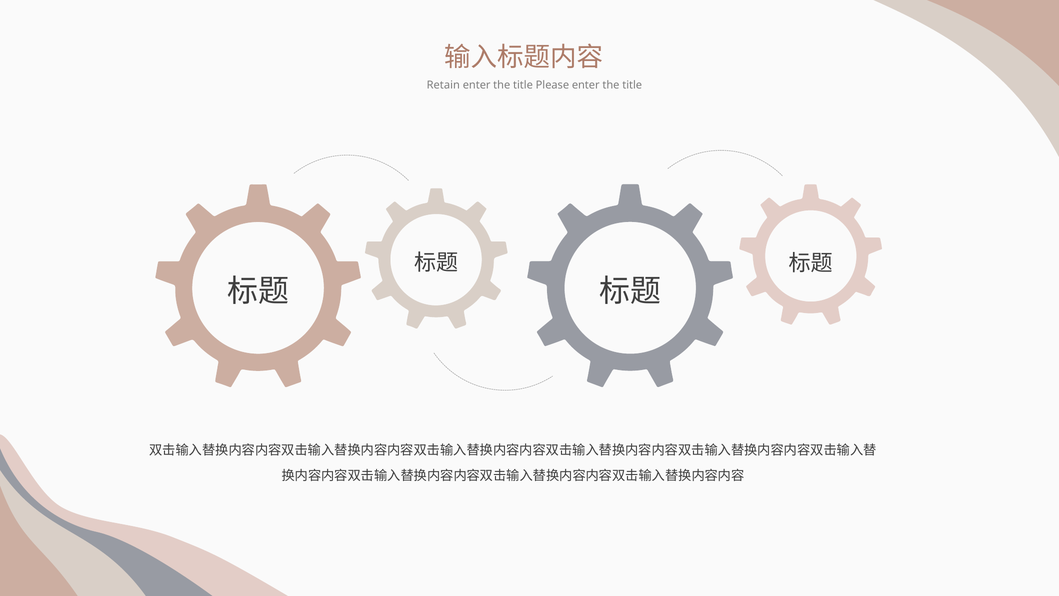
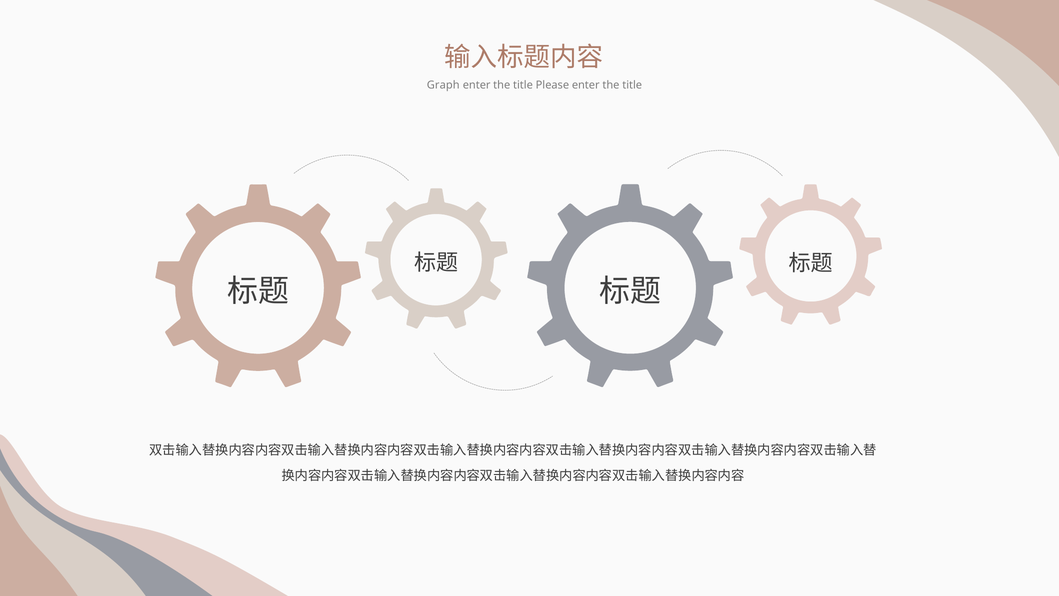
Retain: Retain -> Graph
